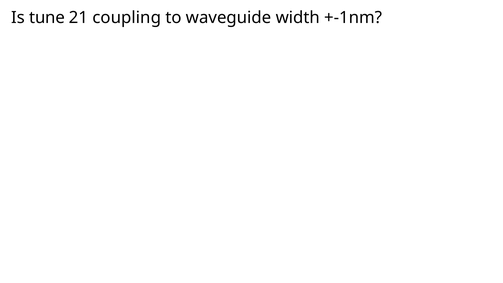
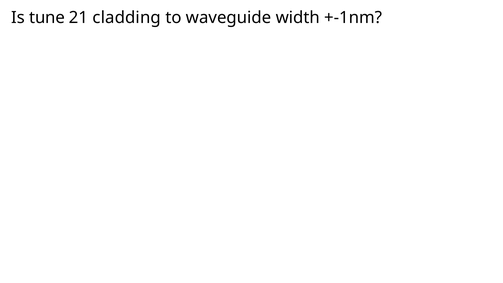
coupling: coupling -> cladding
